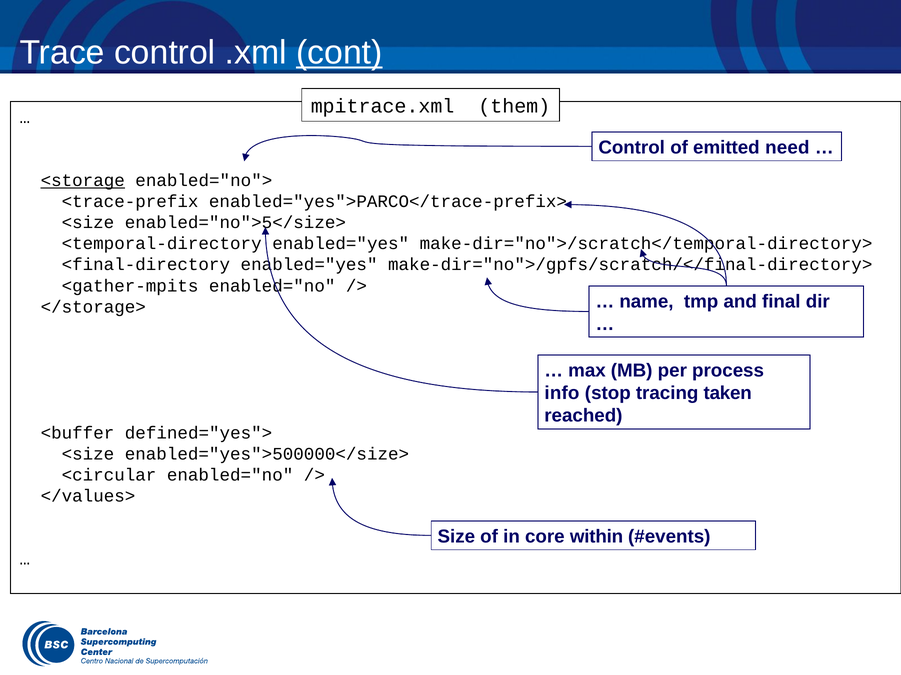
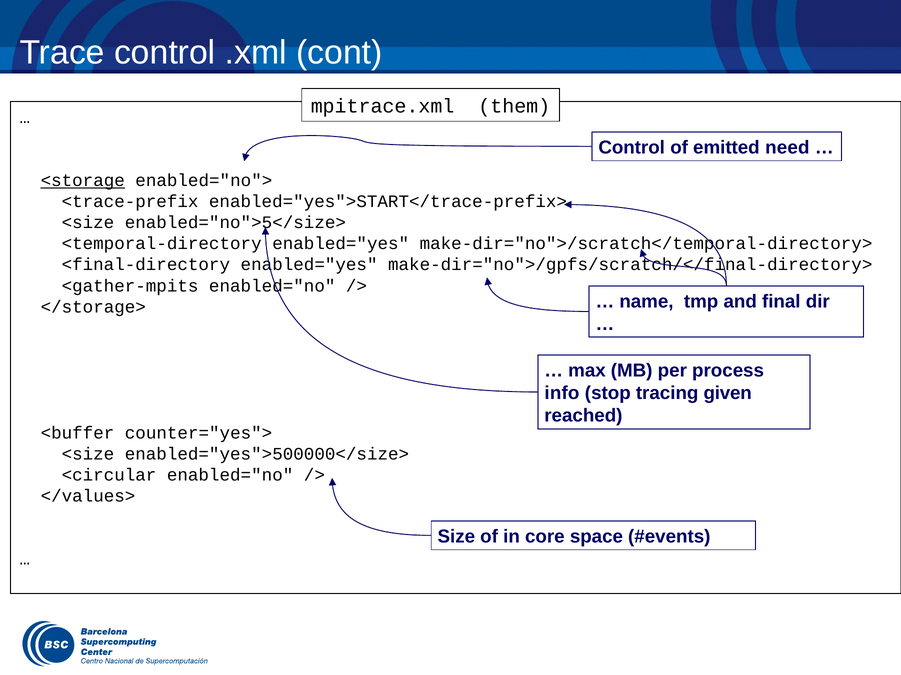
cont underline: present -> none
enabled="yes">PARCO</trace-prefix>: enabled="yes">PARCO</trace-prefix> -> enabled="yes">START</trace-prefix>
taken: taken -> given
defined="yes">: defined="yes"> -> counter="yes">
within: within -> space
